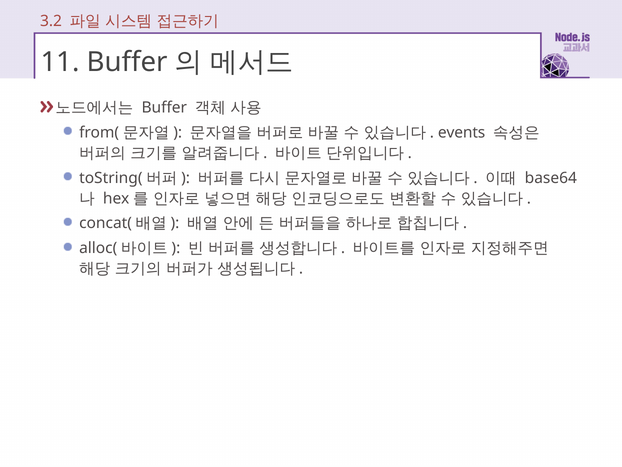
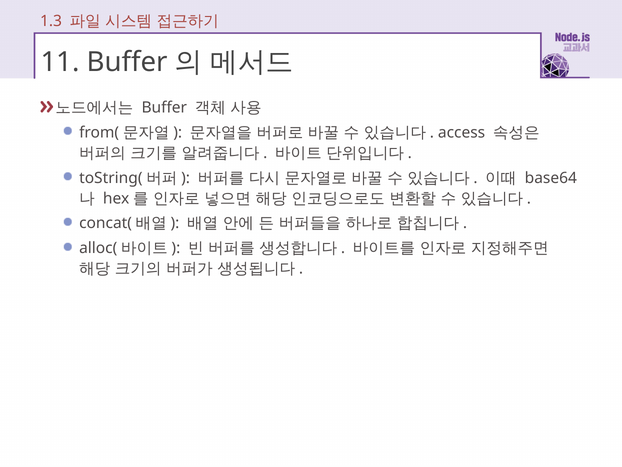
3.2: 3.2 -> 1.3
events: events -> access
